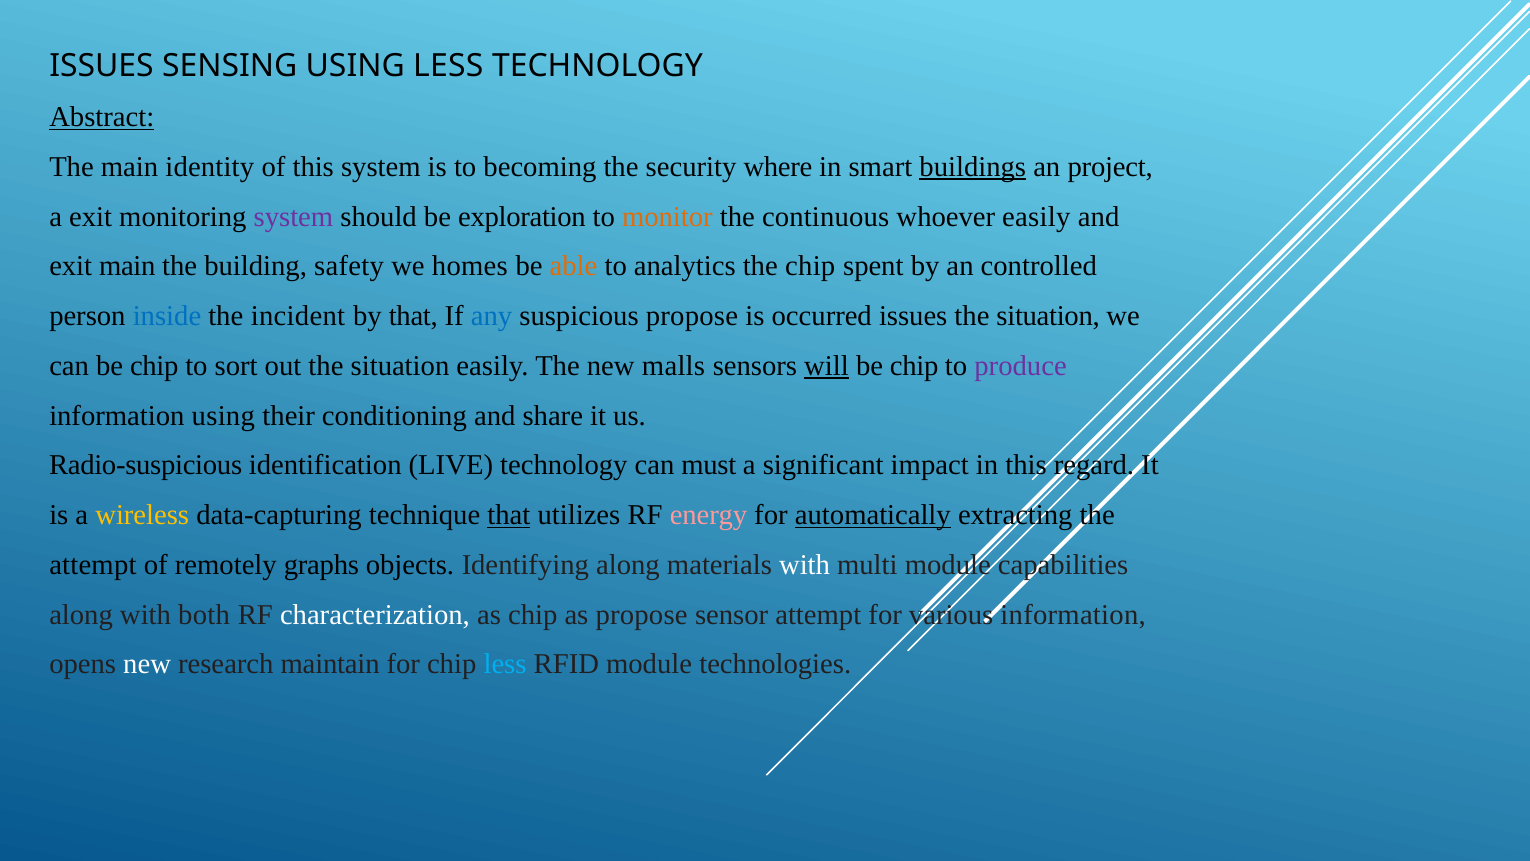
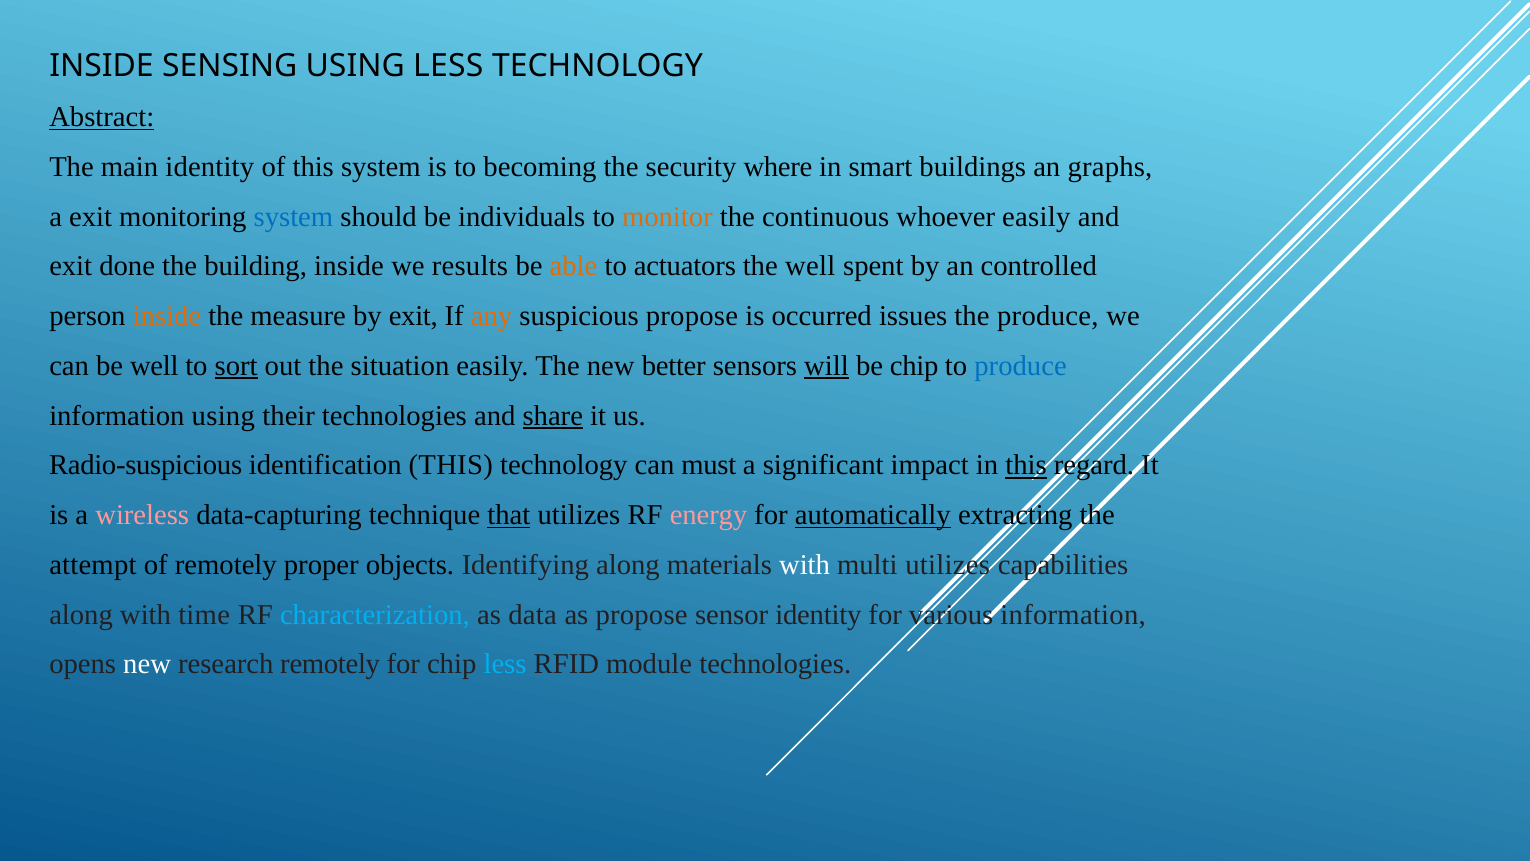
ISSUES at (101, 66): ISSUES -> INSIDE
buildings underline: present -> none
project: project -> graphs
system at (293, 216) colour: purple -> blue
exploration: exploration -> individuals
exit main: main -> done
building safety: safety -> inside
homes: homes -> results
analytics: analytics -> actuators
the chip: chip -> well
inside at (167, 316) colour: blue -> orange
incident: incident -> measure
by that: that -> exit
any colour: blue -> orange
situation at (1048, 316): situation -> produce
can be chip: chip -> well
sort underline: none -> present
malls: malls -> better
produce at (1021, 366) colour: purple -> blue
their conditioning: conditioning -> technologies
share underline: none -> present
identification LIVE: LIVE -> THIS
this at (1026, 465) underline: none -> present
wireless colour: yellow -> pink
graphs: graphs -> proper
multi module: module -> utilizes
both: both -> time
characterization colour: white -> light blue
as chip: chip -> data
sensor attempt: attempt -> identity
research maintain: maintain -> remotely
